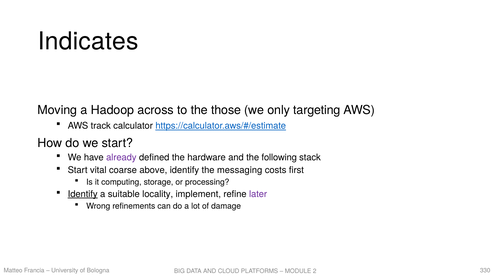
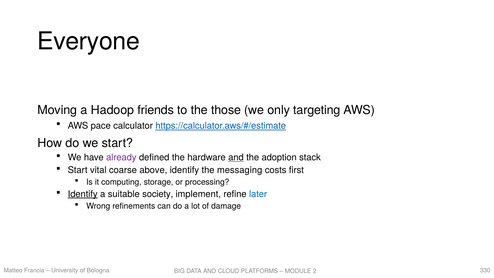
Indicates: Indicates -> Everyone
across: across -> friends
track: track -> pace
and at (236, 157) underline: none -> present
following: following -> adoption
locality: locality -> society
later colour: purple -> blue
